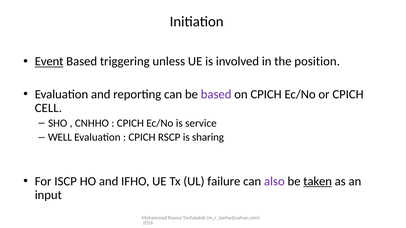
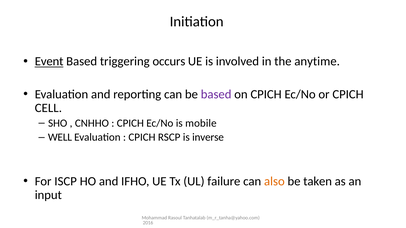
unless: unless -> occurs
position: position -> anytime
service: service -> mobile
sharing: sharing -> inverse
also colour: purple -> orange
taken underline: present -> none
